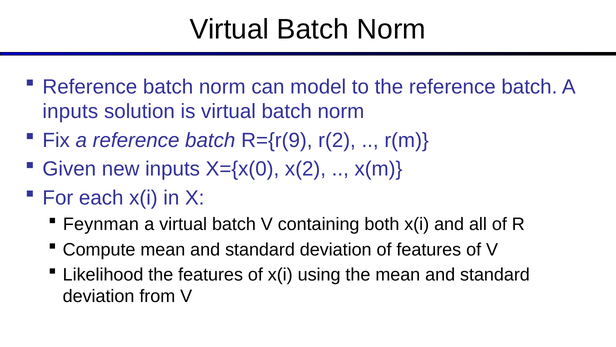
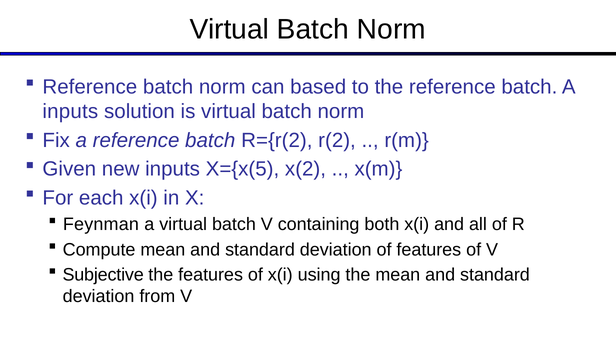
model: model -> based
R={r(9: R={r(9 -> R={r(2
X={x(0: X={x(0 -> X={x(5
Likelihood: Likelihood -> Subjective
